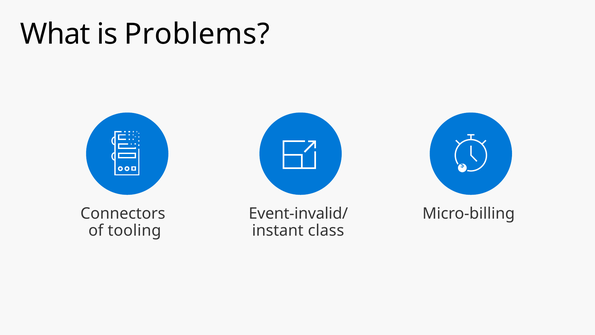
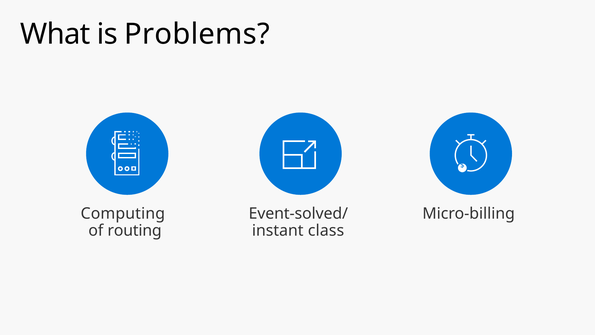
Connectors: Connectors -> Computing
Event-invalid/: Event-invalid/ -> Event-solved/
tooling: tooling -> routing
